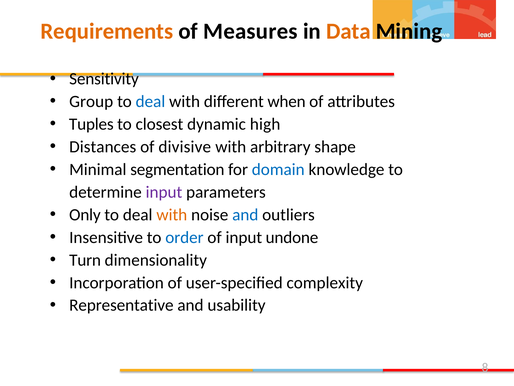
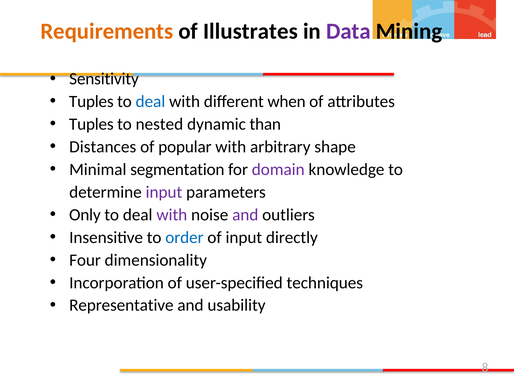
Measures: Measures -> Illustrates
Data colour: orange -> purple
Group at (91, 101): Group -> Tuples
closest: closest -> nested
high: high -> than
divisive: divisive -> popular
domain colour: blue -> purple
with at (172, 214) colour: orange -> purple
and at (245, 214) colour: blue -> purple
undone: undone -> directly
Turn: Turn -> Four
complexity: complexity -> techniques
